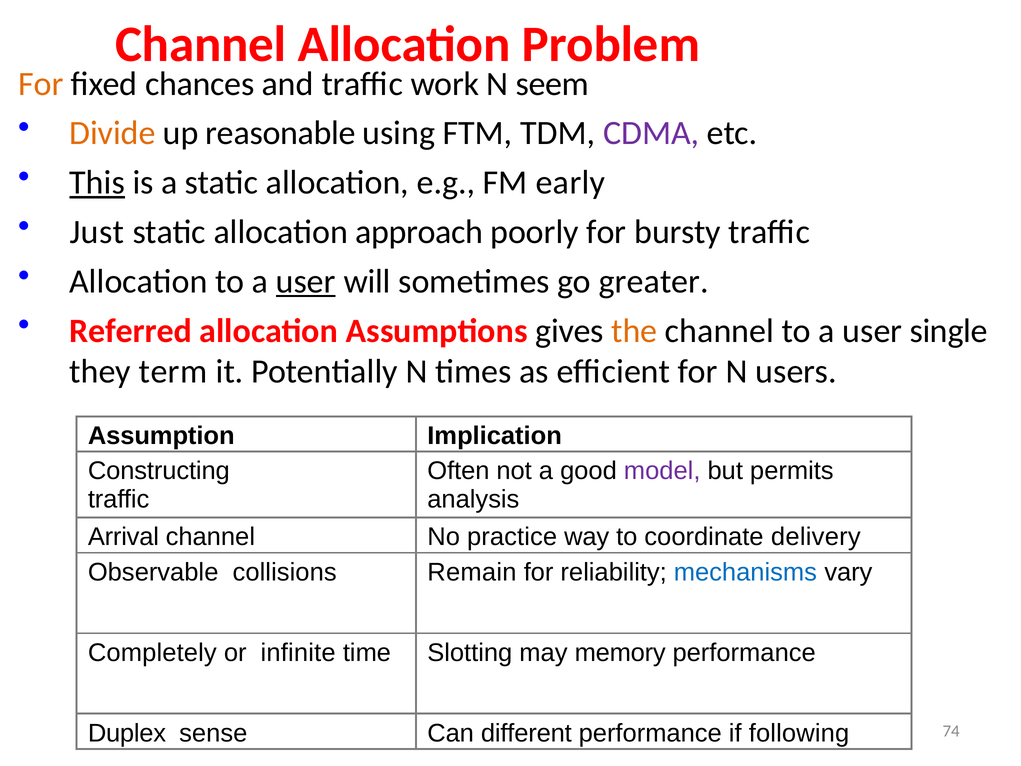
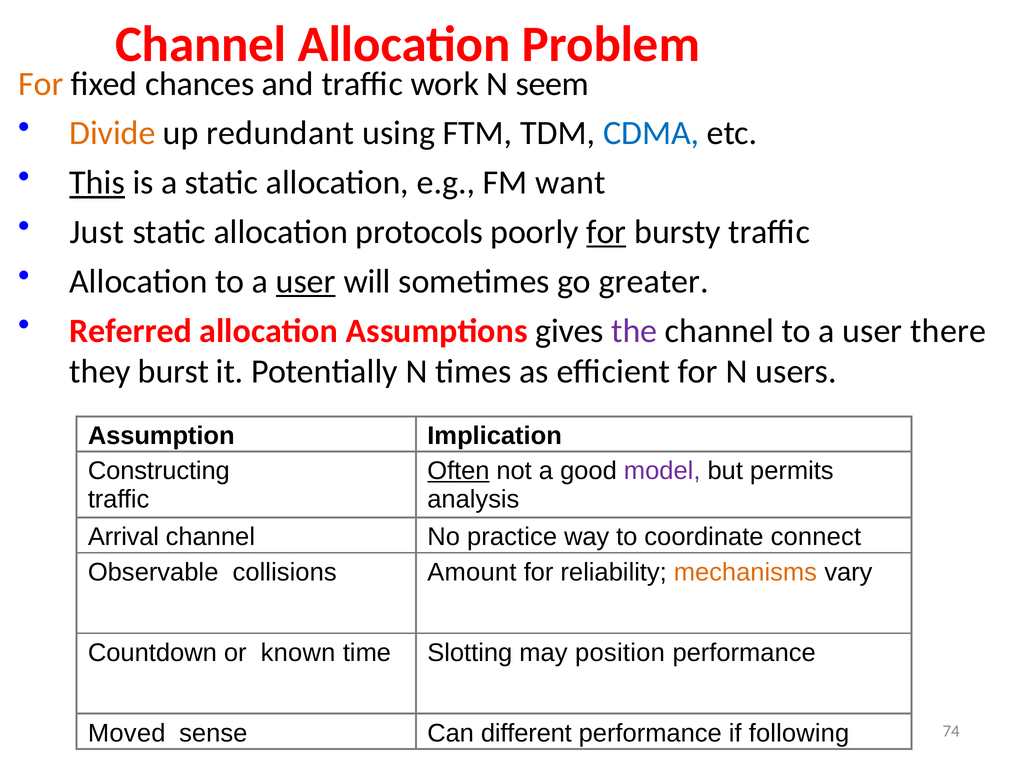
reasonable: reasonable -> redundant
CDMA colour: purple -> blue
early: early -> want
approach: approach -> protocols
for at (606, 232) underline: none -> present
the colour: orange -> purple
single: single -> there
term: term -> burst
Often underline: none -> present
delivery: delivery -> connect
Remain: Remain -> Amount
mechanisms colour: blue -> orange
Completely: Completely -> Countdown
infinite: infinite -> known
memory: memory -> position
Duplex: Duplex -> Moved
